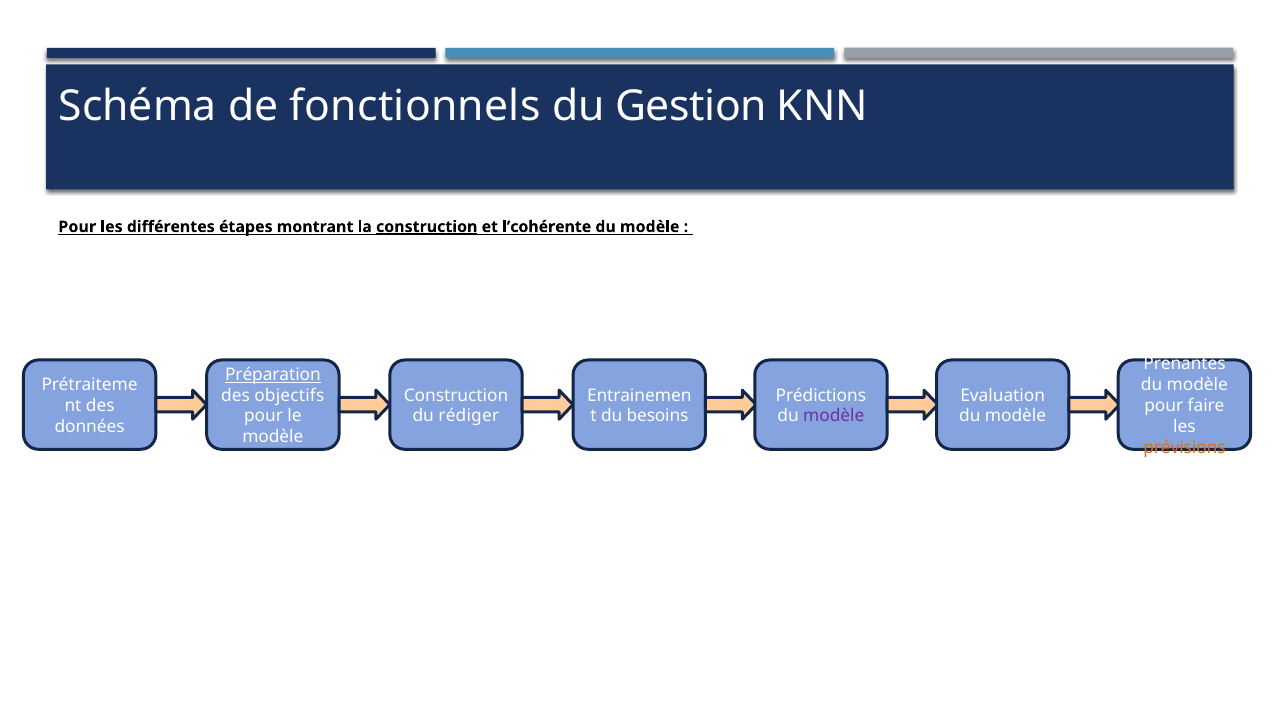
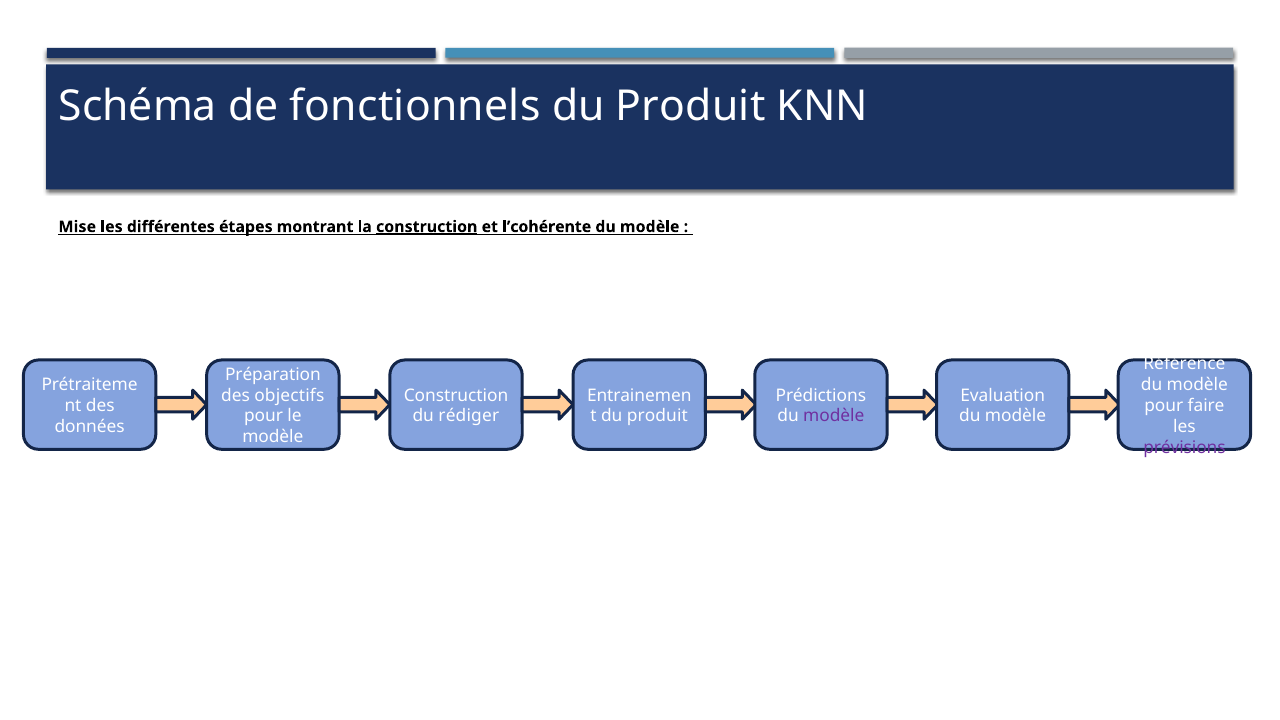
Gestion at (691, 106): Gestion -> Produit
Pour at (77, 227): Pour -> Mise
Prenantes: Prenantes -> Référence
Préparation underline: present -> none
besoins at (658, 416): besoins -> produit
prévisions colour: orange -> purple
